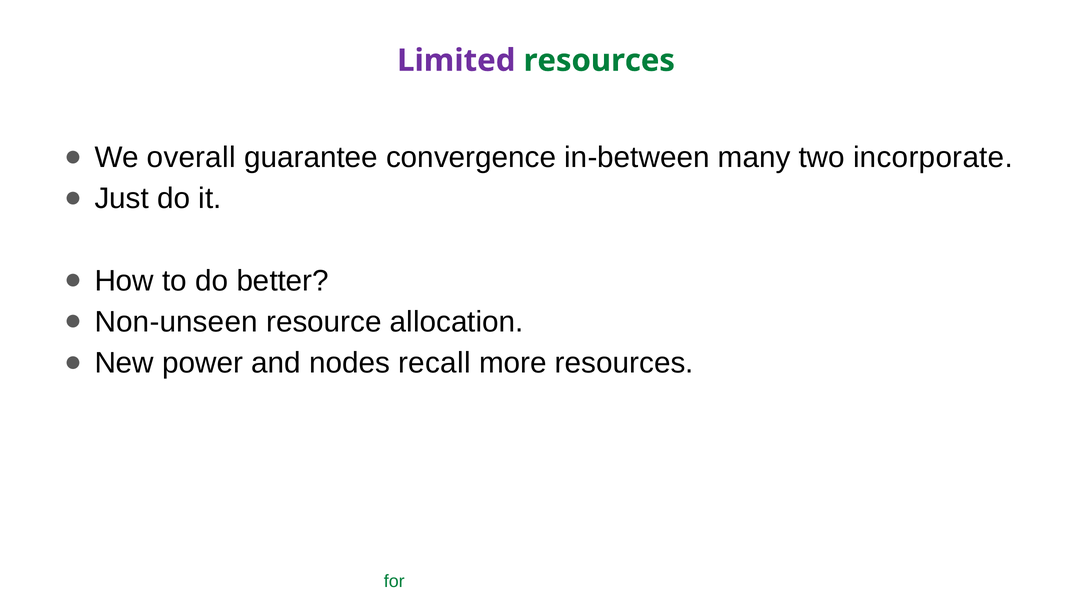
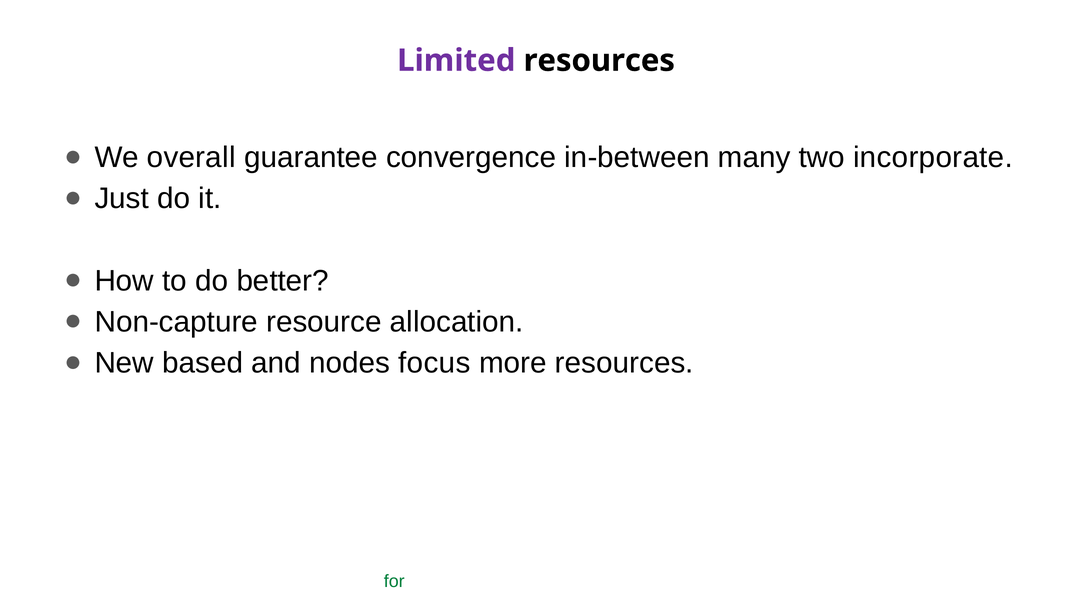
resources at (599, 61) colour: green -> black
Non-unseen: Non-unseen -> Non-capture
power: power -> based
recall: recall -> focus
